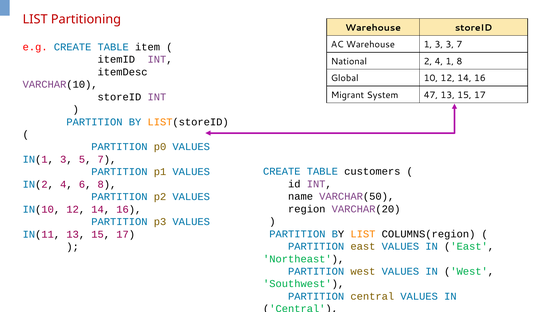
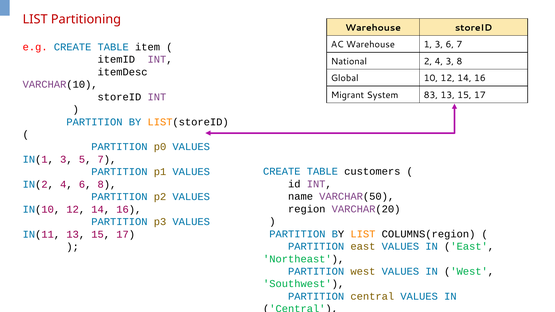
3 3: 3 -> 6
4 1: 1 -> 3
47: 47 -> 83
